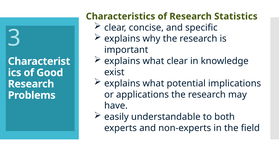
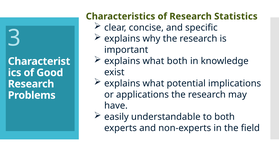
what clear: clear -> both
